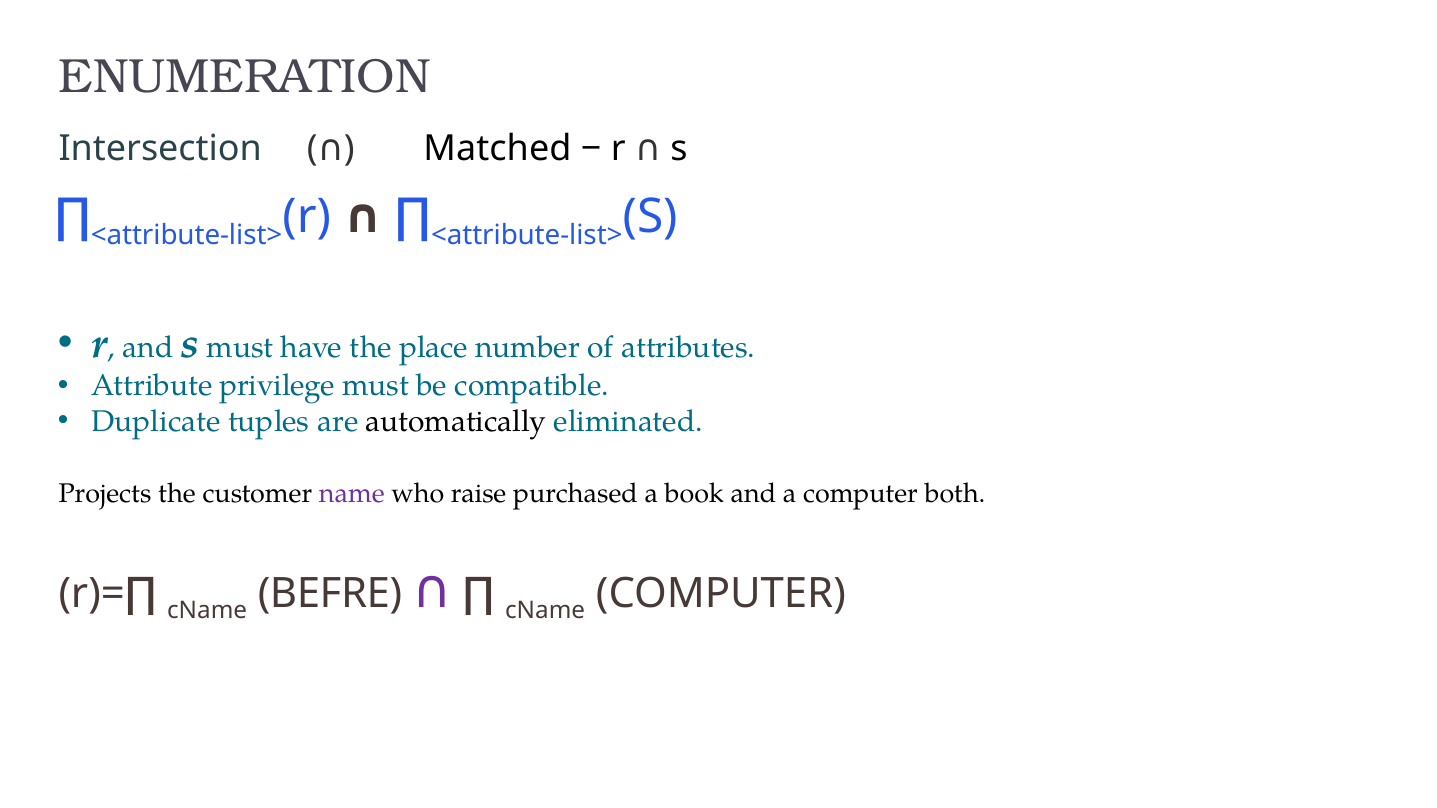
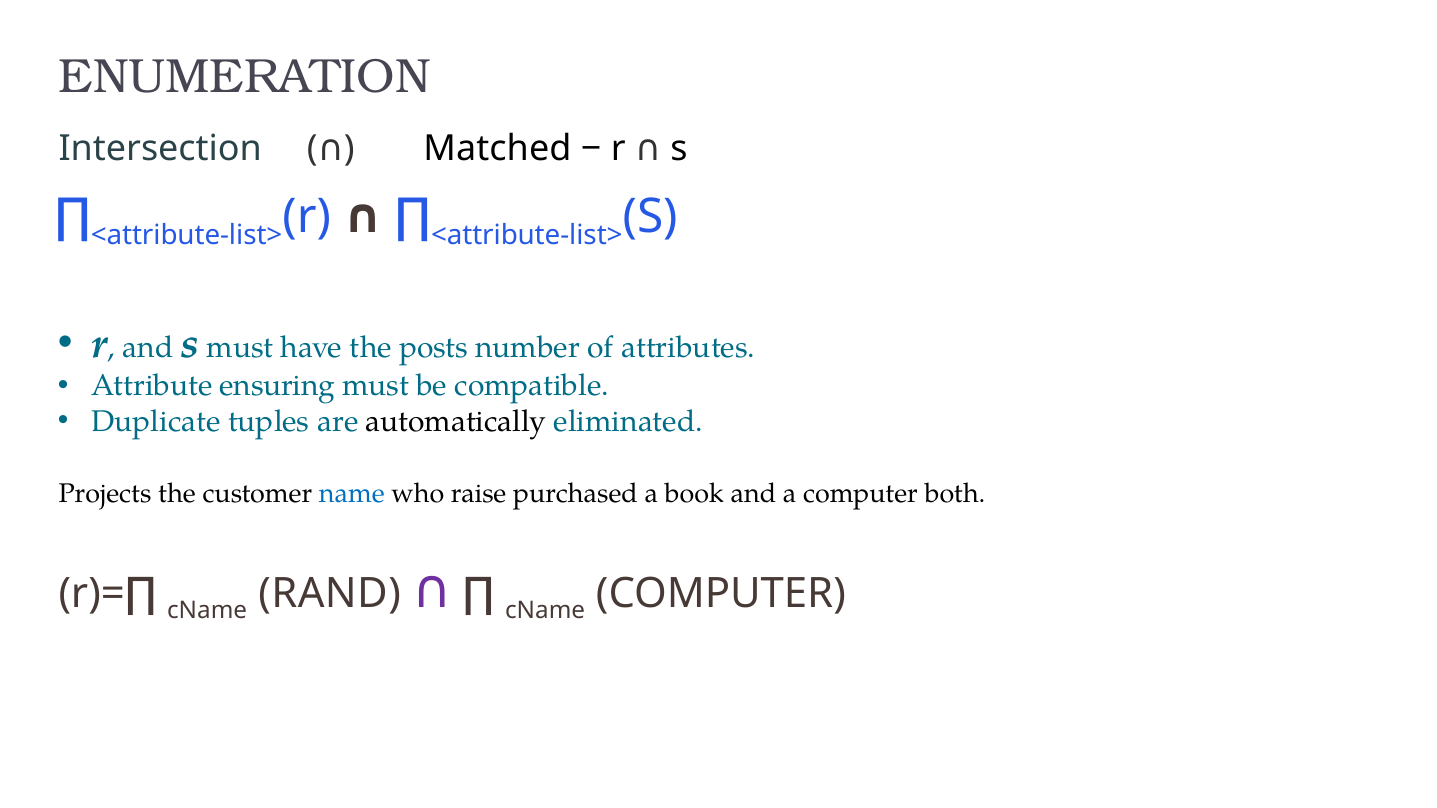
place: place -> posts
privilege: privilege -> ensuring
name colour: purple -> blue
BEFRE: BEFRE -> RAND
